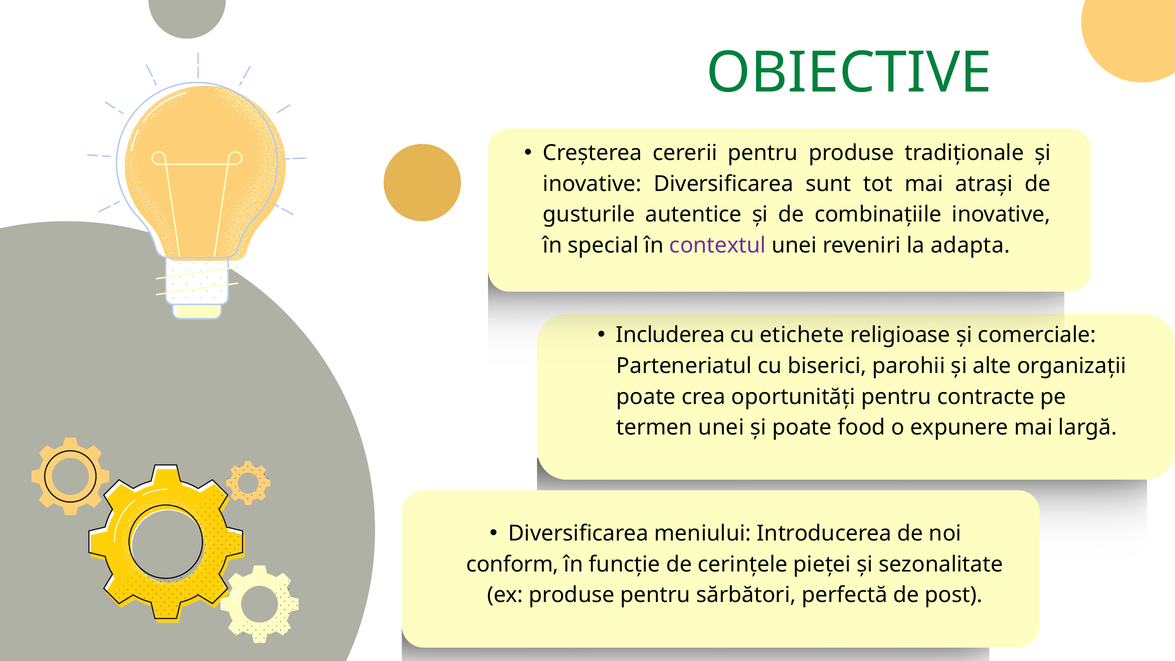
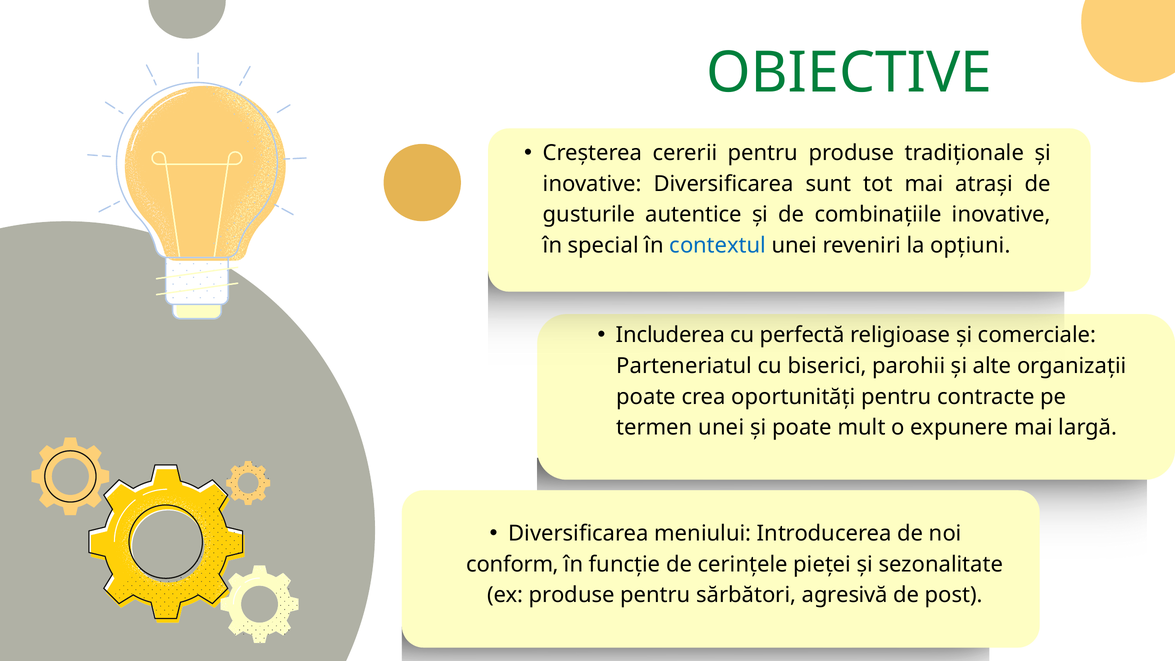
contextul colour: purple -> blue
adapta: adapta -> opțiuni
etichete: etichete -> perfectă
food: food -> mult
perfectă: perfectă -> agresivă
